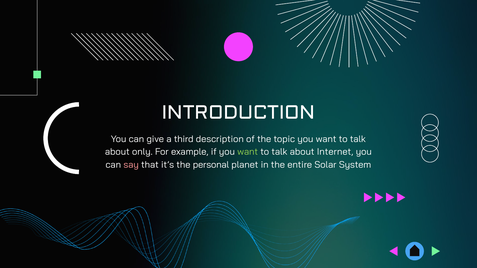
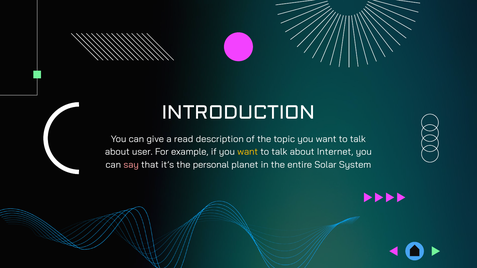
third: third -> read
only: only -> user
want at (248, 152) colour: light green -> yellow
